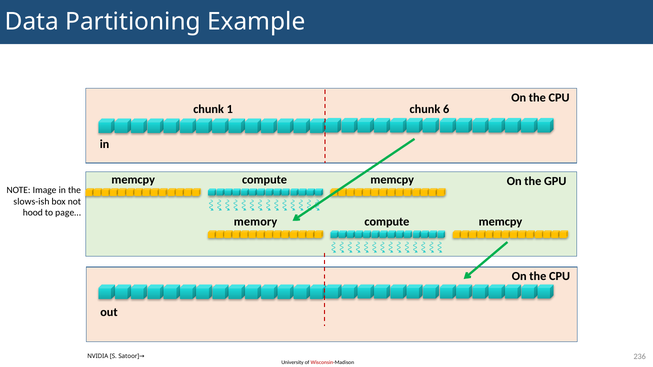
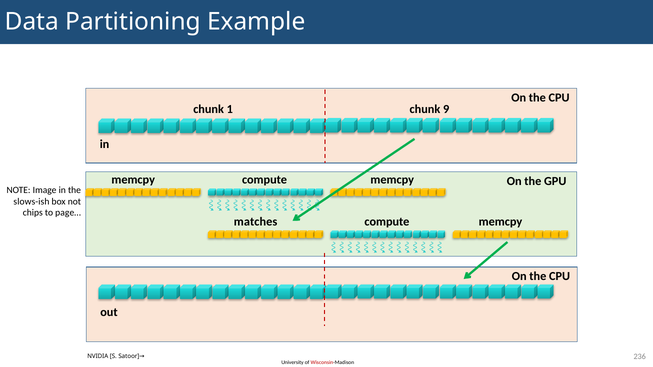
6: 6 -> 9
hood: hood -> chips
memory: memory -> matches
